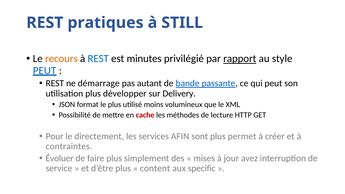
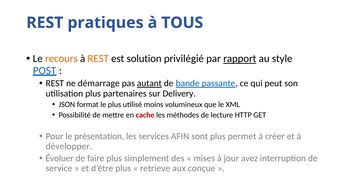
STILL: STILL -> TOUS
REST at (98, 59) colour: blue -> orange
minutes: minutes -> solution
PEUT at (45, 71): PEUT -> POST
autant underline: none -> present
développer: développer -> partenaires
directement: directement -> présentation
contraintes: contraintes -> développer
content: content -> retrieve
specific: specific -> conçue
